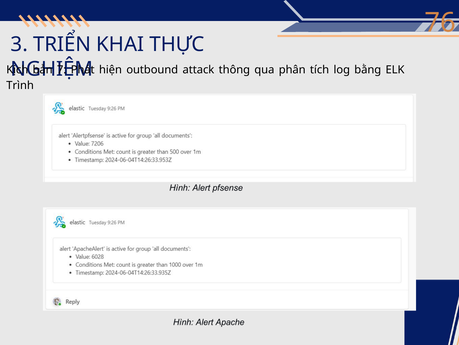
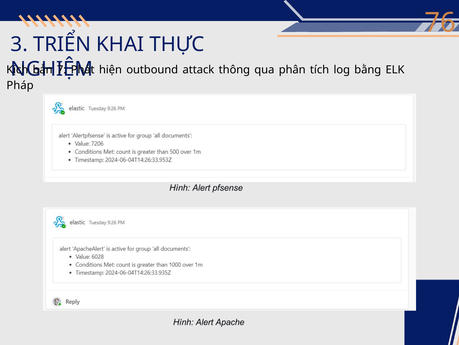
Trình: Trình -> Pháp
